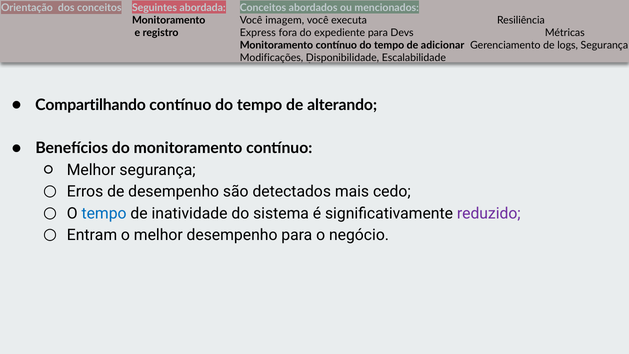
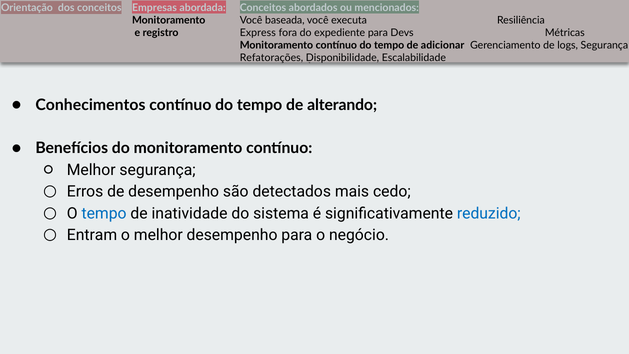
Seguintes: Seguintes -> Empresas
imagem: imagem -> baseada
Modificações: Modificações -> Refatorações
Compartilhando at (91, 105): Compartilhando -> Conhecimentos
reduzido colour: purple -> blue
